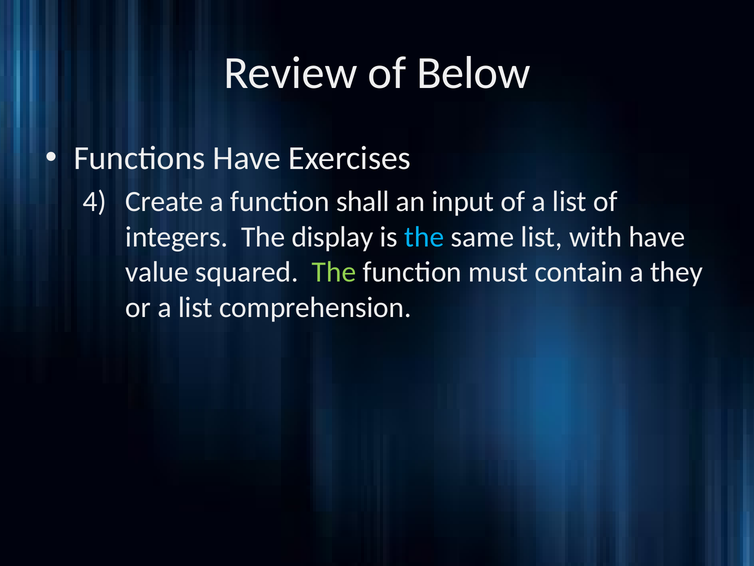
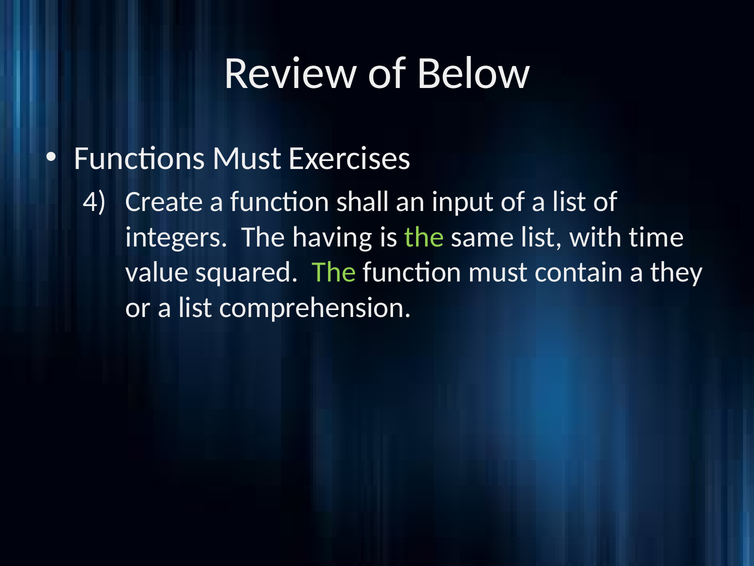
Functions Have: Have -> Must
display: display -> having
the at (424, 237) colour: light blue -> light green
with have: have -> time
